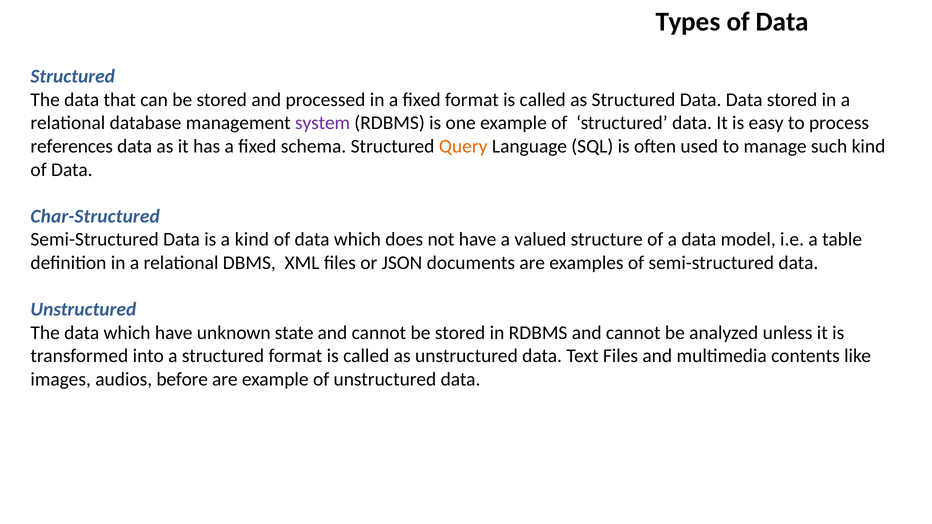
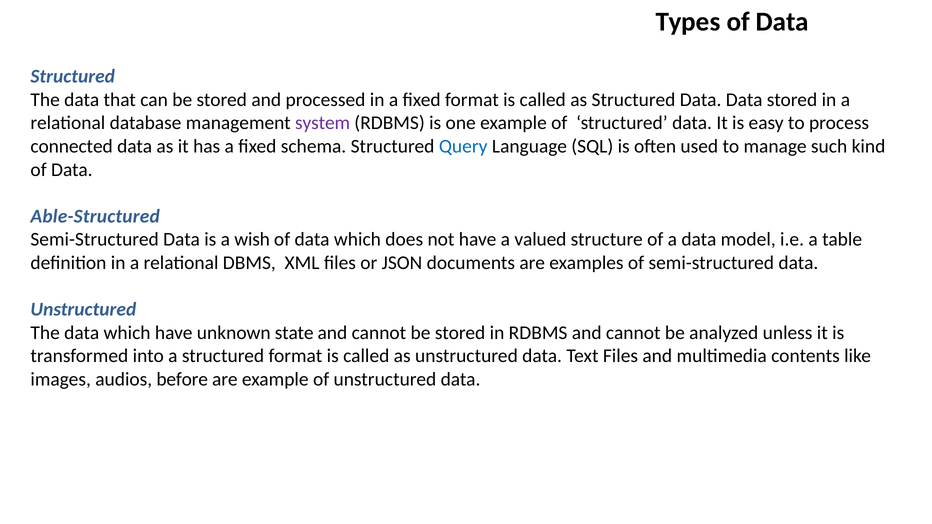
references: references -> connected
Query colour: orange -> blue
Char-Structured: Char-Structured -> Able-Structured
a kind: kind -> wish
